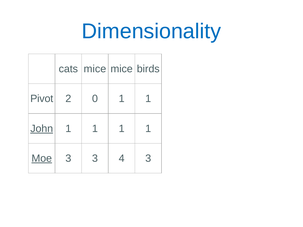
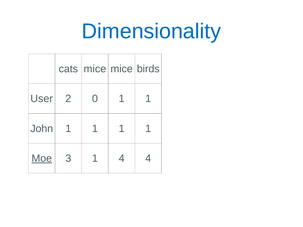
Pivot: Pivot -> User
John underline: present -> none
3 3: 3 -> 1
4 3: 3 -> 4
